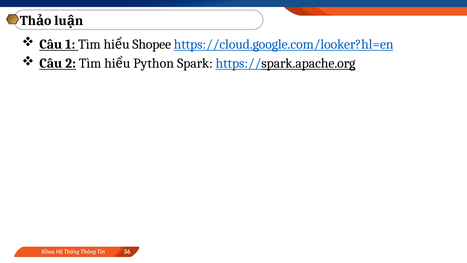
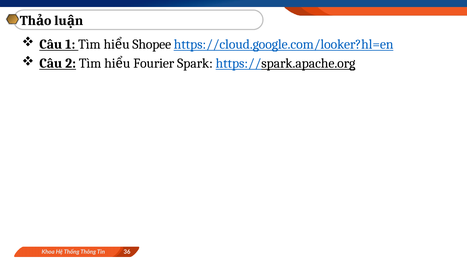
Python: Python -> Fourier
